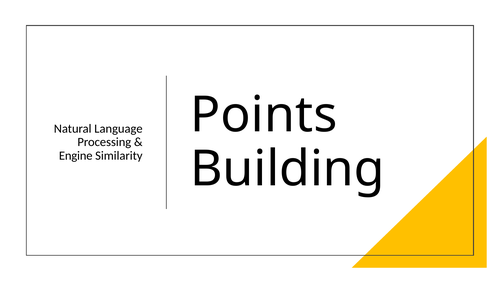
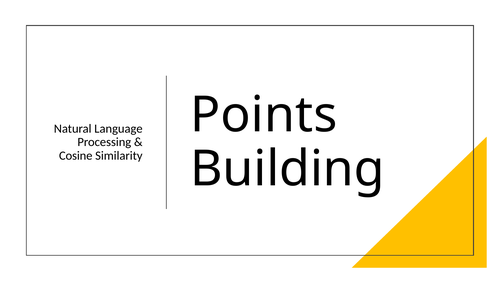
Engine: Engine -> Cosine
